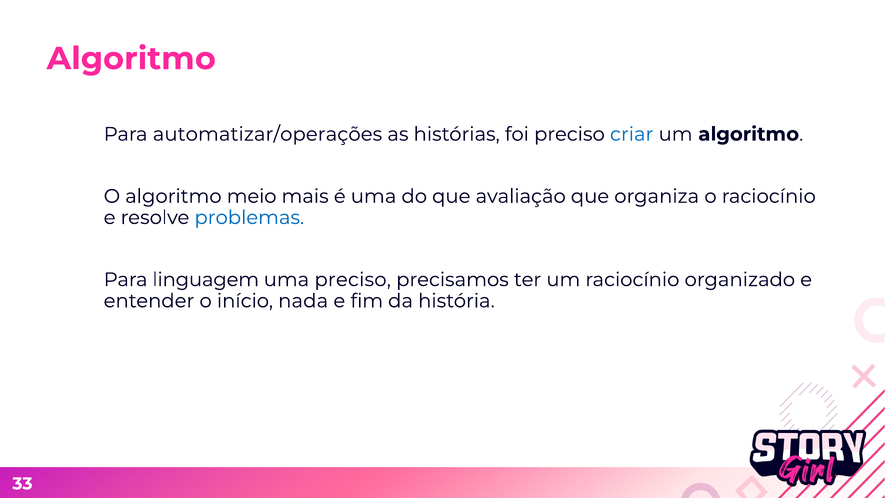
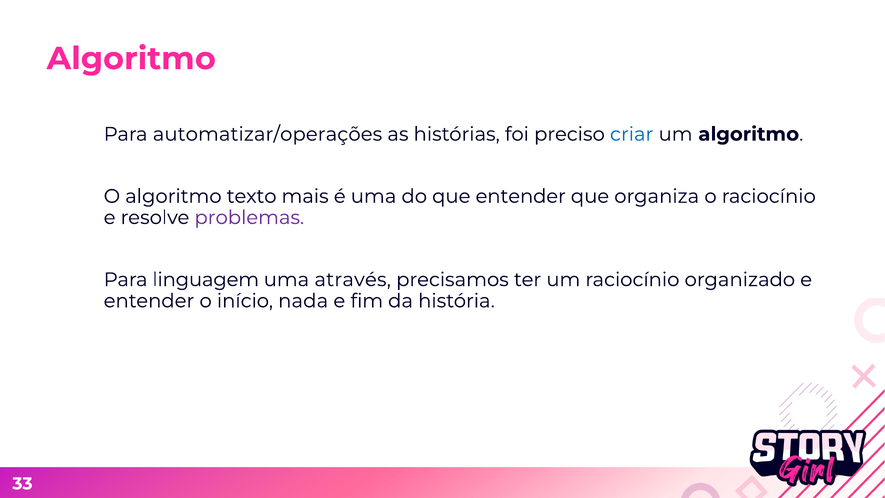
meio: meio -> texto
que avaliação: avaliação -> entender
problemas colour: blue -> purple
uma preciso: preciso -> através
